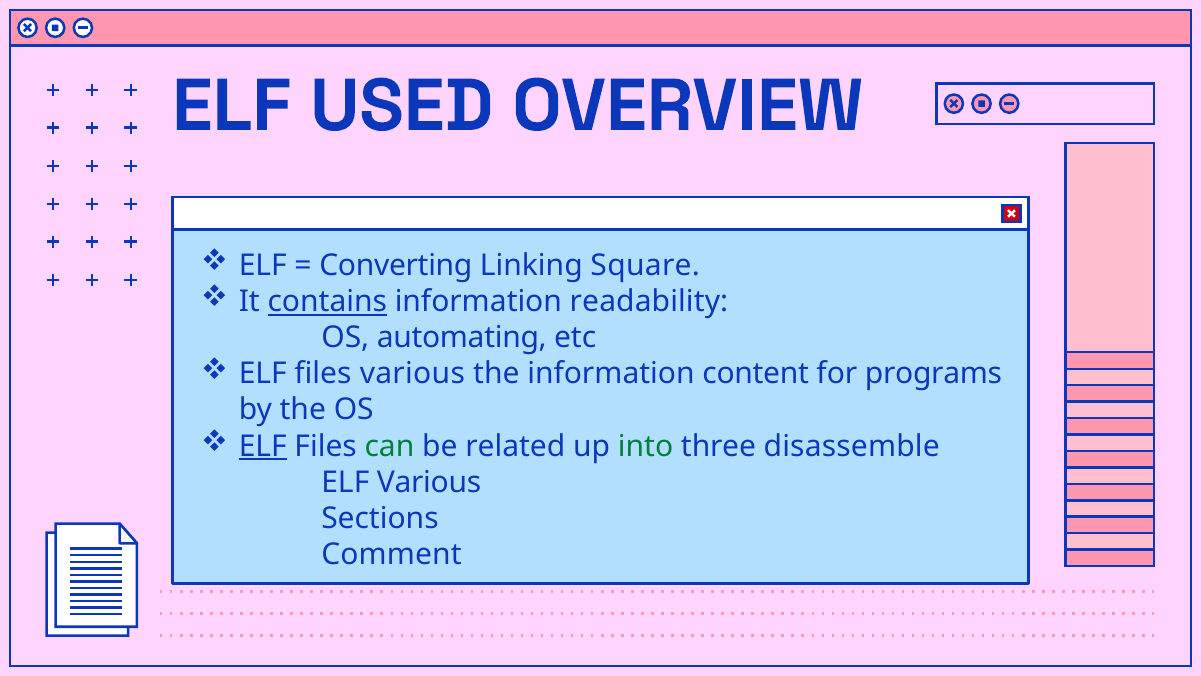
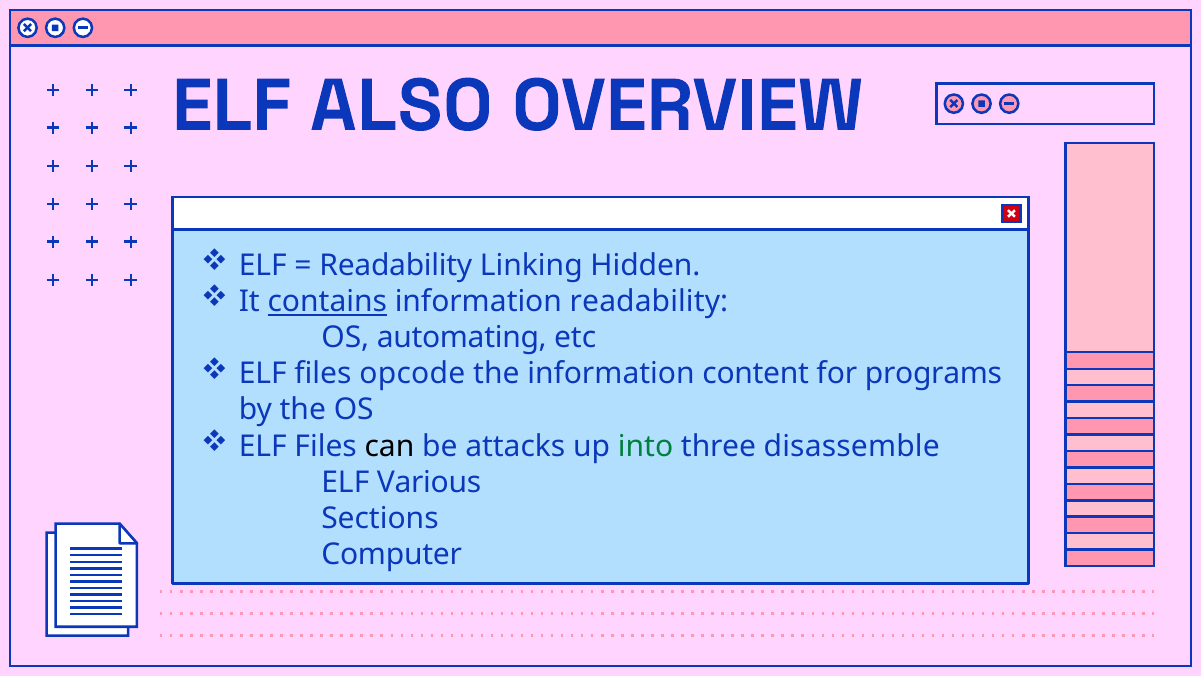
USED: USED -> ALSO
Converting at (396, 266): Converting -> Readability
Square: Square -> Hidden
files various: various -> opcode
ELF at (263, 446) underline: present -> none
can colour: green -> black
related: related -> attacks
Comment: Comment -> Computer
